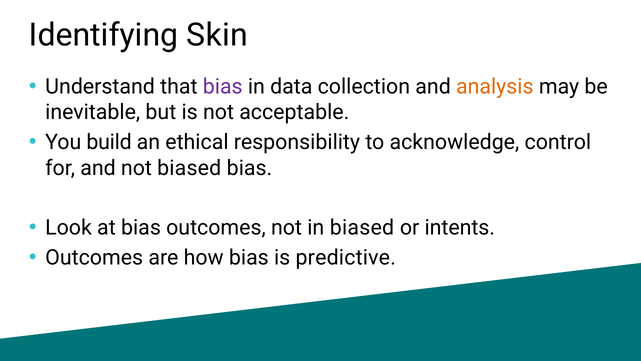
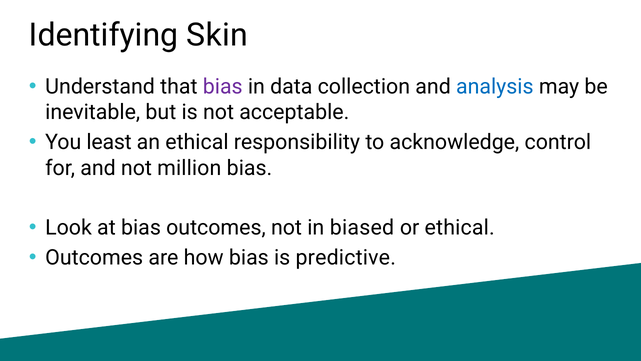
analysis colour: orange -> blue
build: build -> least
not biased: biased -> million
or intents: intents -> ethical
